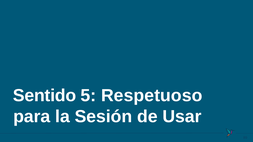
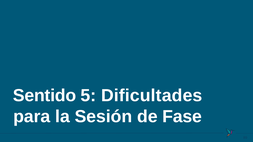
Respetuoso: Respetuoso -> Dificultades
Usar: Usar -> Fase
